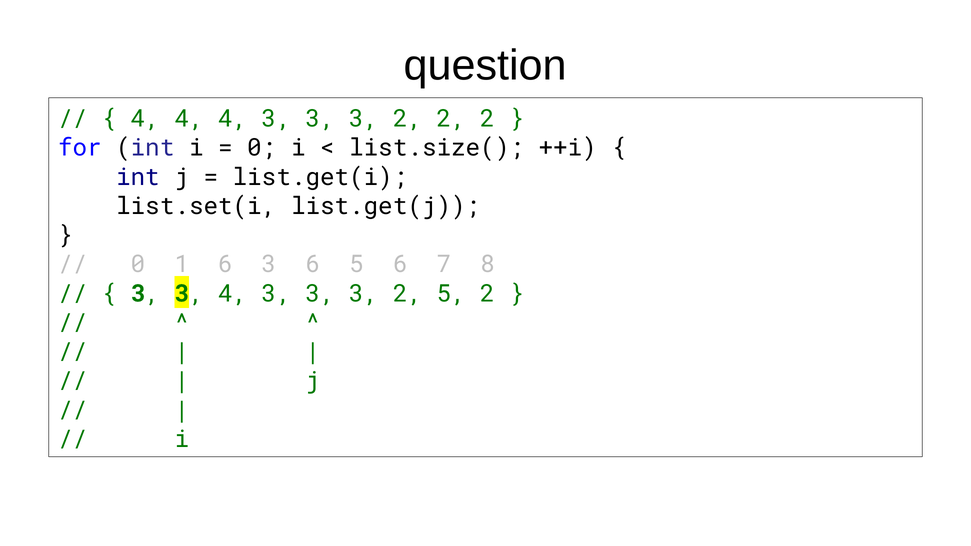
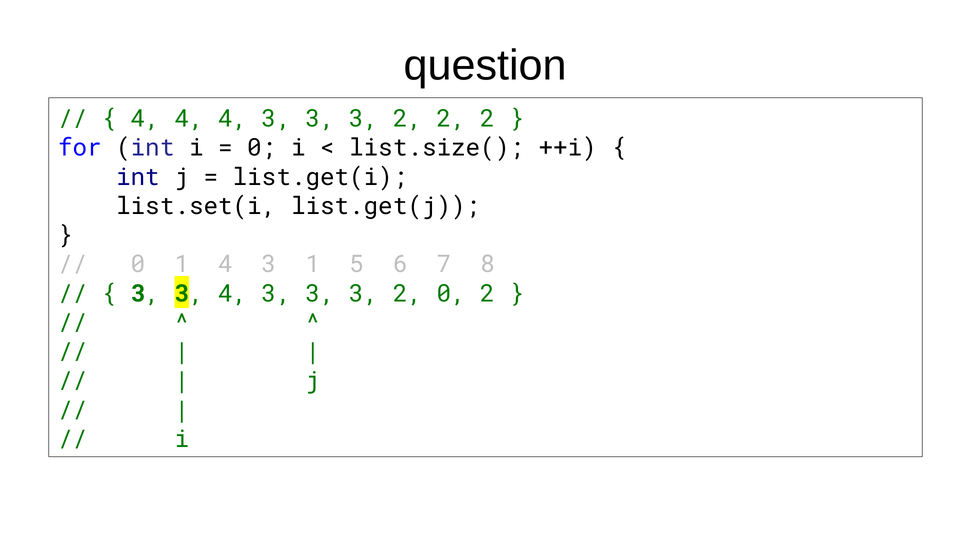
6 at (226, 265): 6 -> 4
3 6: 6 -> 1
2 5: 5 -> 0
